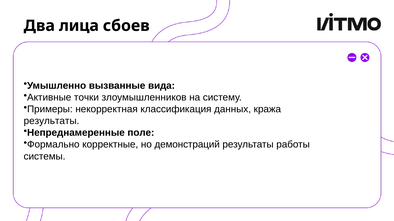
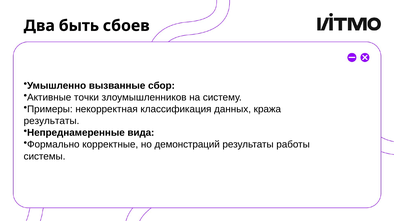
лица: лица -> быть
вида: вида -> сбор
поле: поле -> вида
